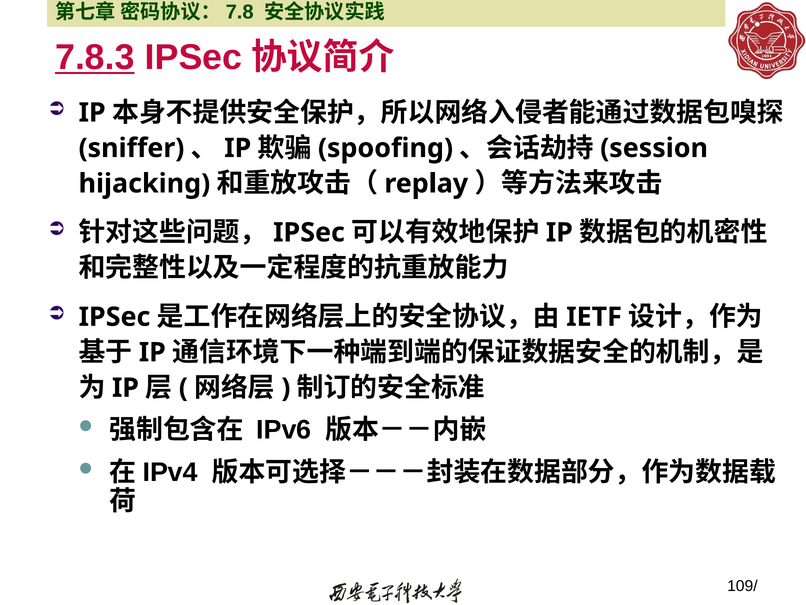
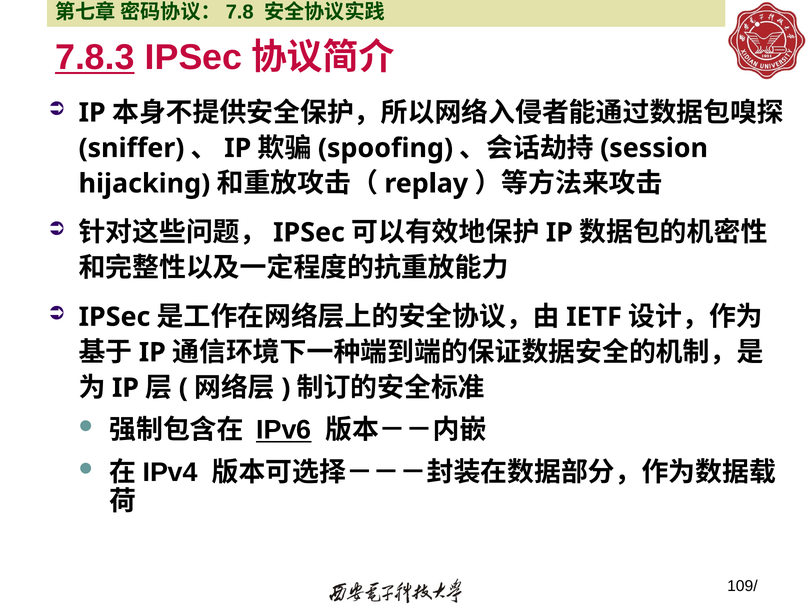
IPv6 underline: none -> present
